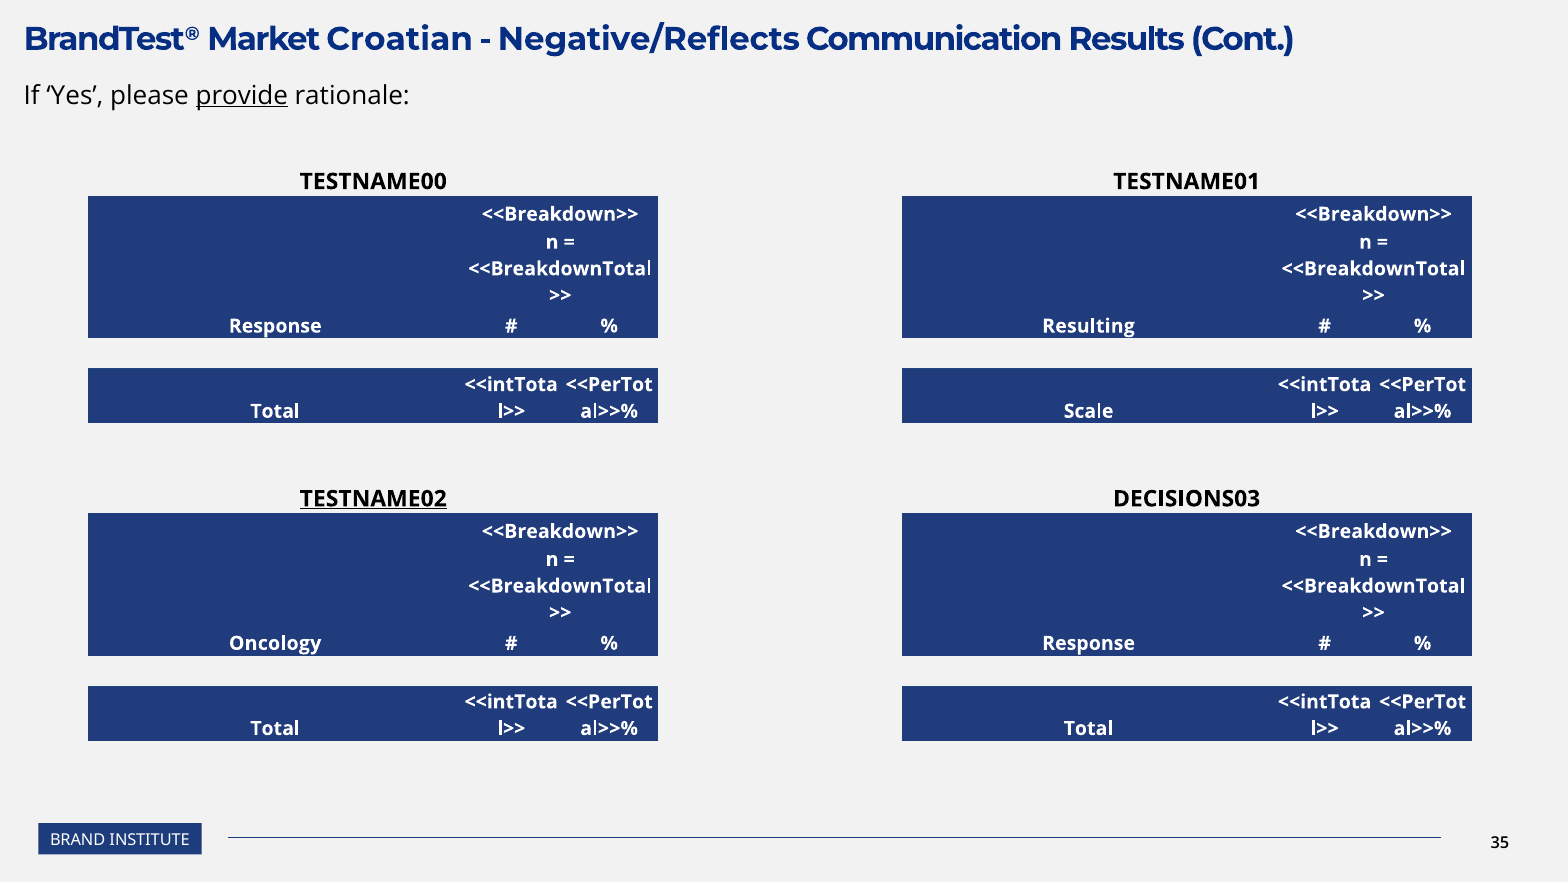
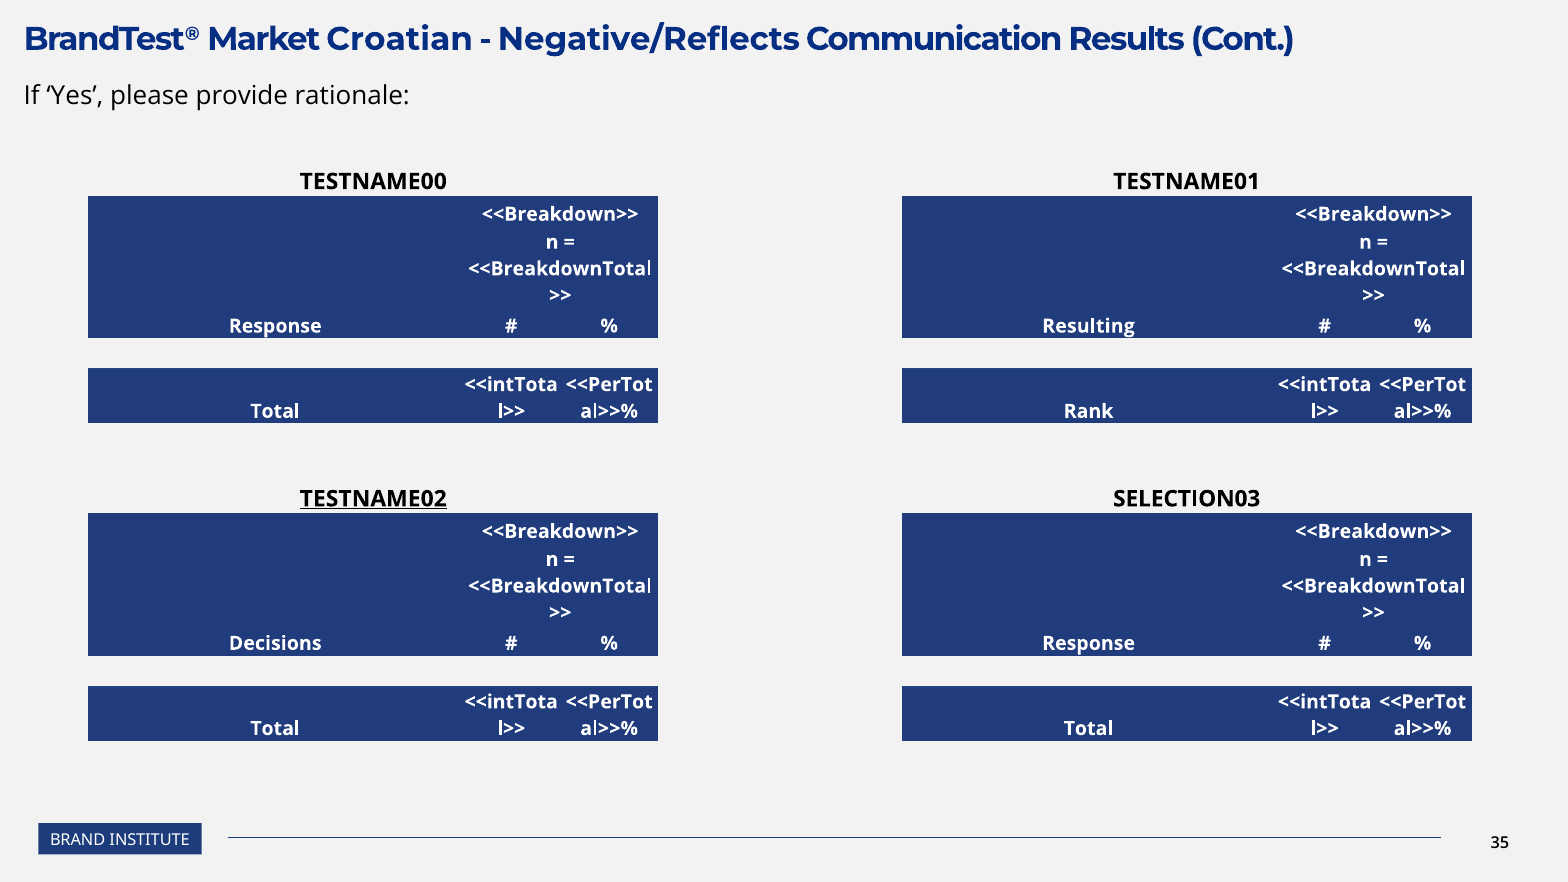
provide underline: present -> none
Scale: Scale -> Rank
DECISIONS03: DECISIONS03 -> SELECTION03
Oncology: Oncology -> Decisions
